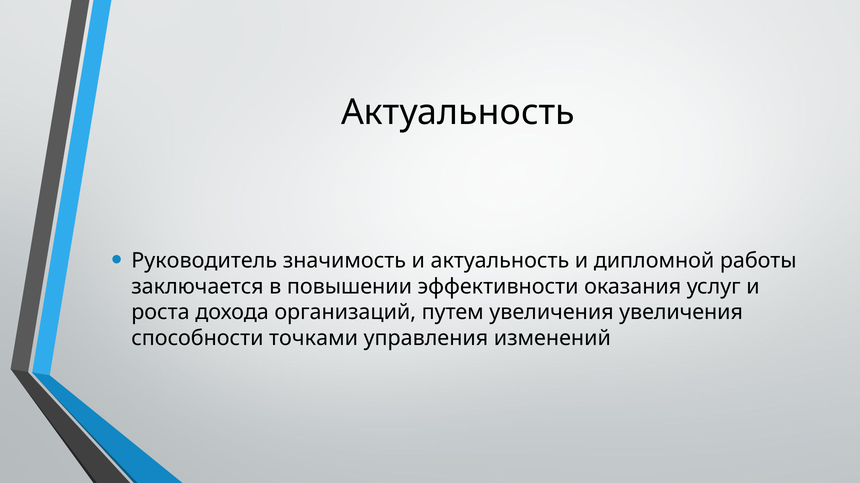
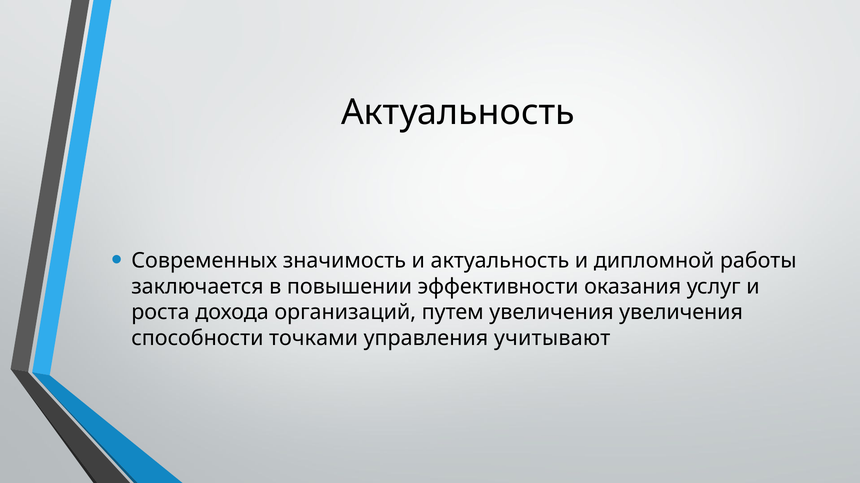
Руководитель: Руководитель -> Современных
изменений: изменений -> учитывают
